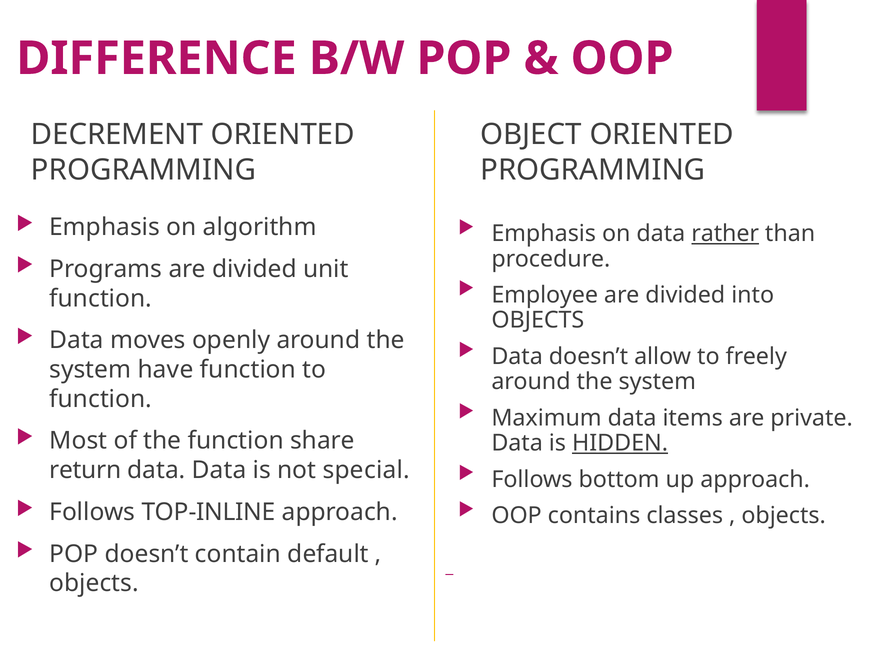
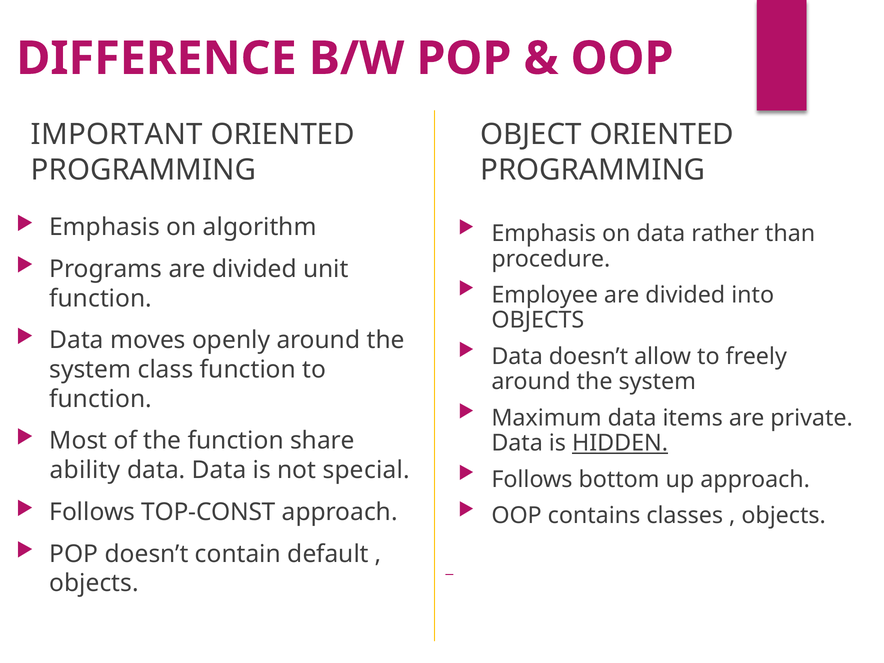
DECREMENT: DECREMENT -> IMPORTANT
rather underline: present -> none
have: have -> class
return: return -> ability
TOP-INLINE: TOP-INLINE -> TOP-CONST
